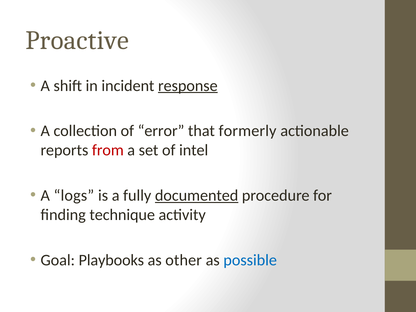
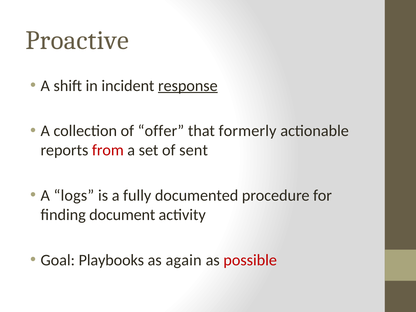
error: error -> offer
intel: intel -> sent
documented underline: present -> none
technique: technique -> document
other: other -> again
possible colour: blue -> red
